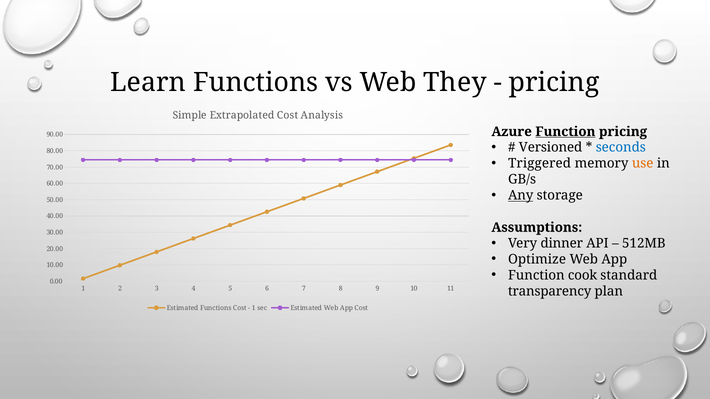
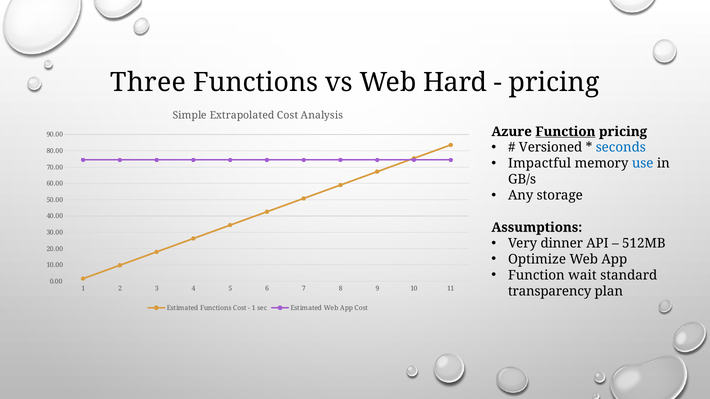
Learn: Learn -> Three
They: They -> Hard
Triggered: Triggered -> Impactful
use colour: orange -> blue
Any underline: present -> none
cook: cook -> wait
